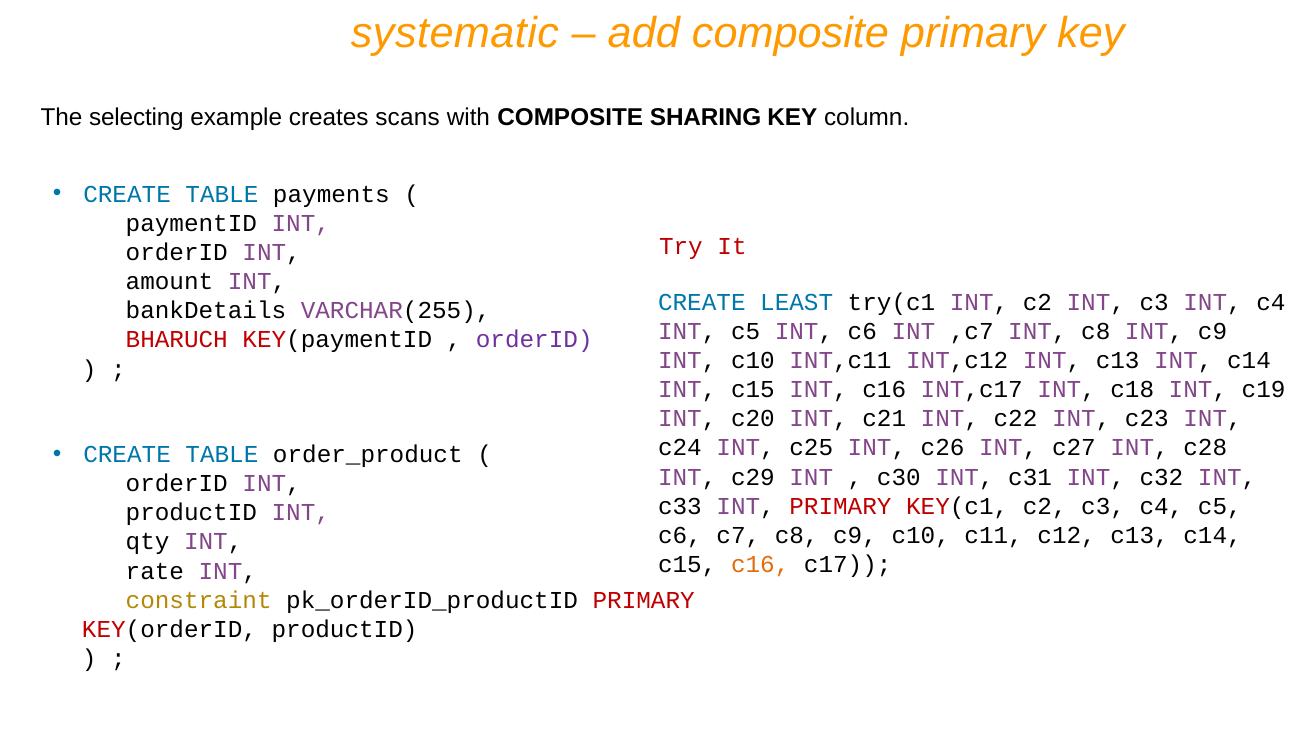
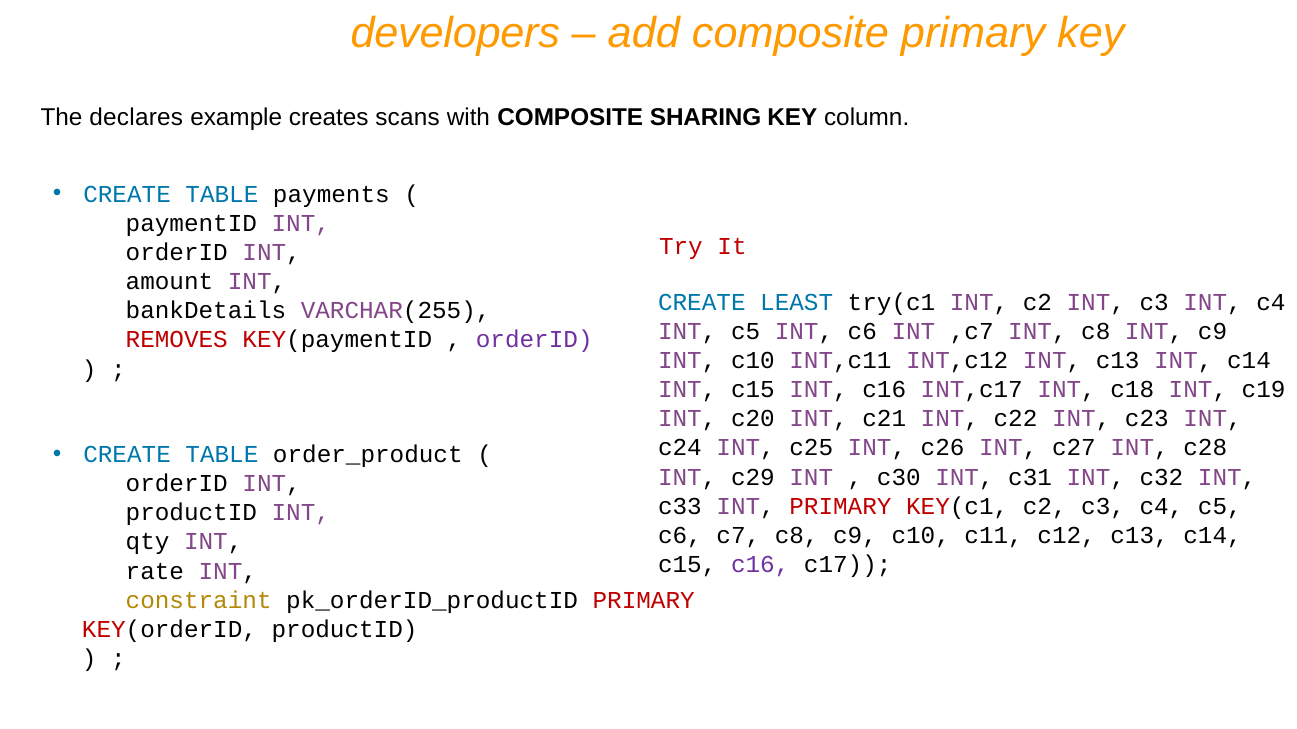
systematic: systematic -> developers
selecting: selecting -> declares
BHARUCH: BHARUCH -> REMOVES
c16 at (760, 565) colour: orange -> purple
